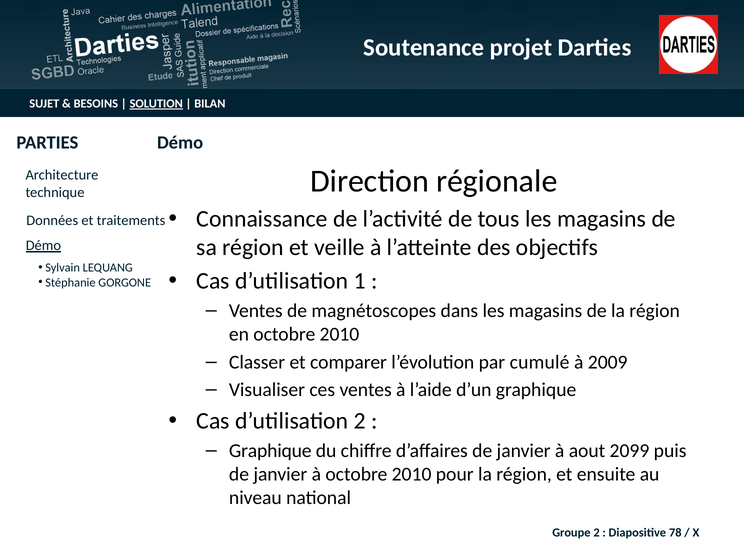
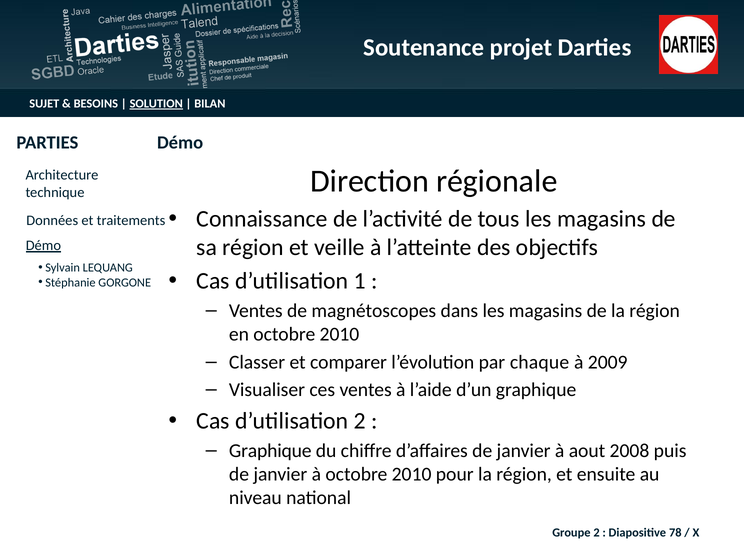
cumulé: cumulé -> chaque
2099: 2099 -> 2008
